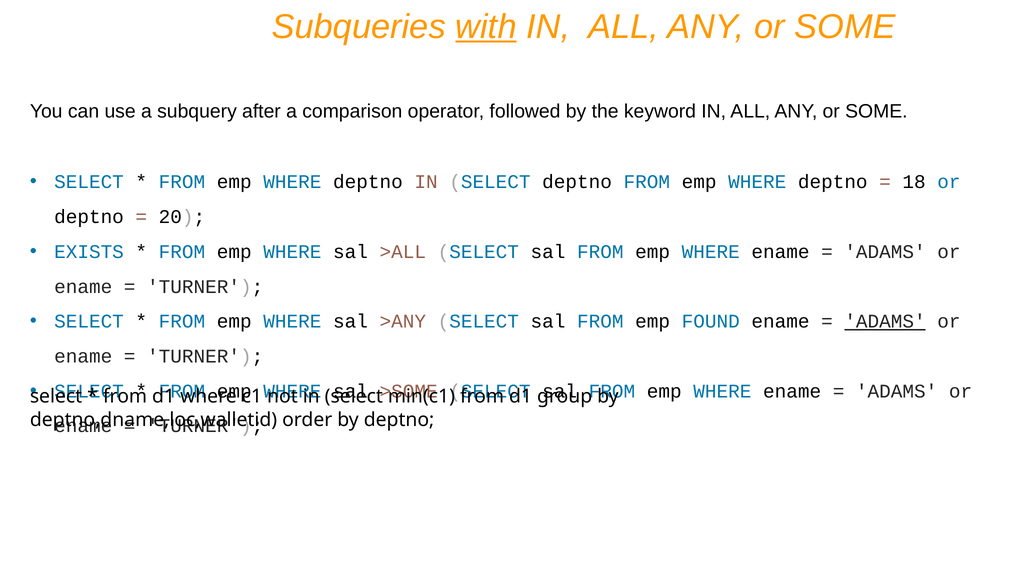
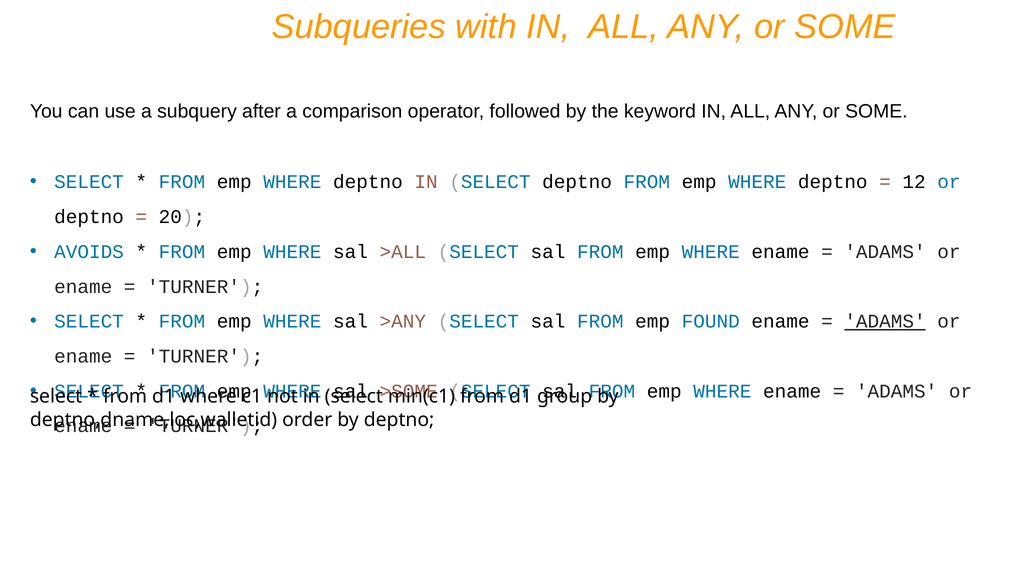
with underline: present -> none
18: 18 -> 12
EXISTS: EXISTS -> AVOIDS
